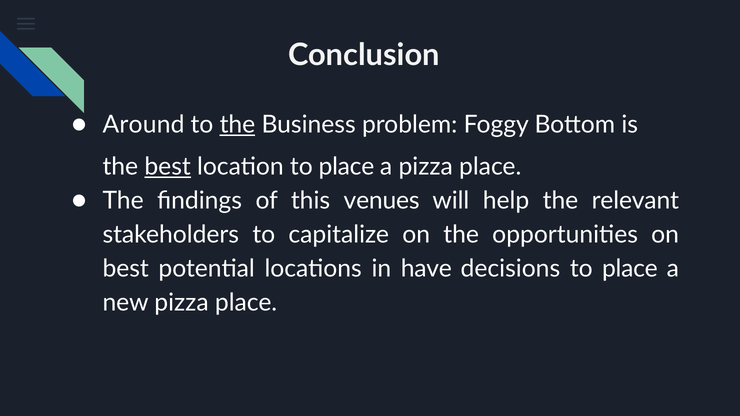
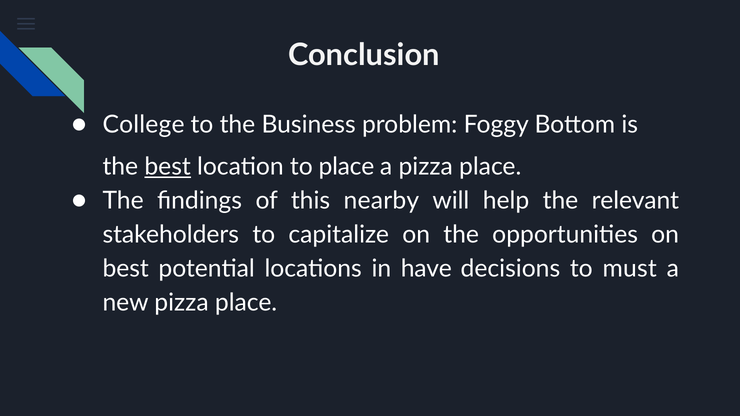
Around: Around -> College
the at (237, 125) underline: present -> none
venues: venues -> nearby
decisions to place: place -> must
